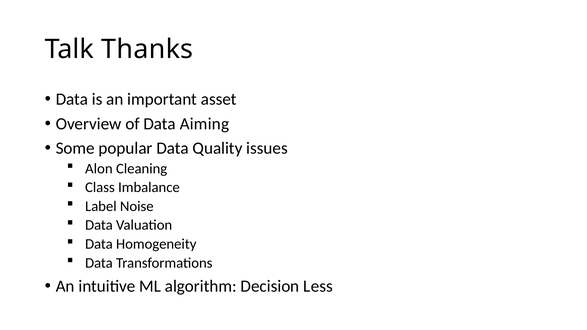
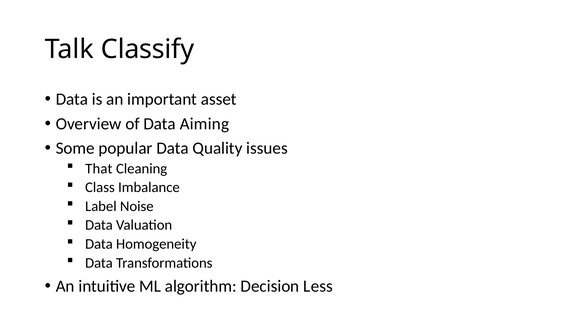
Thanks: Thanks -> Classify
Alon: Alon -> That
